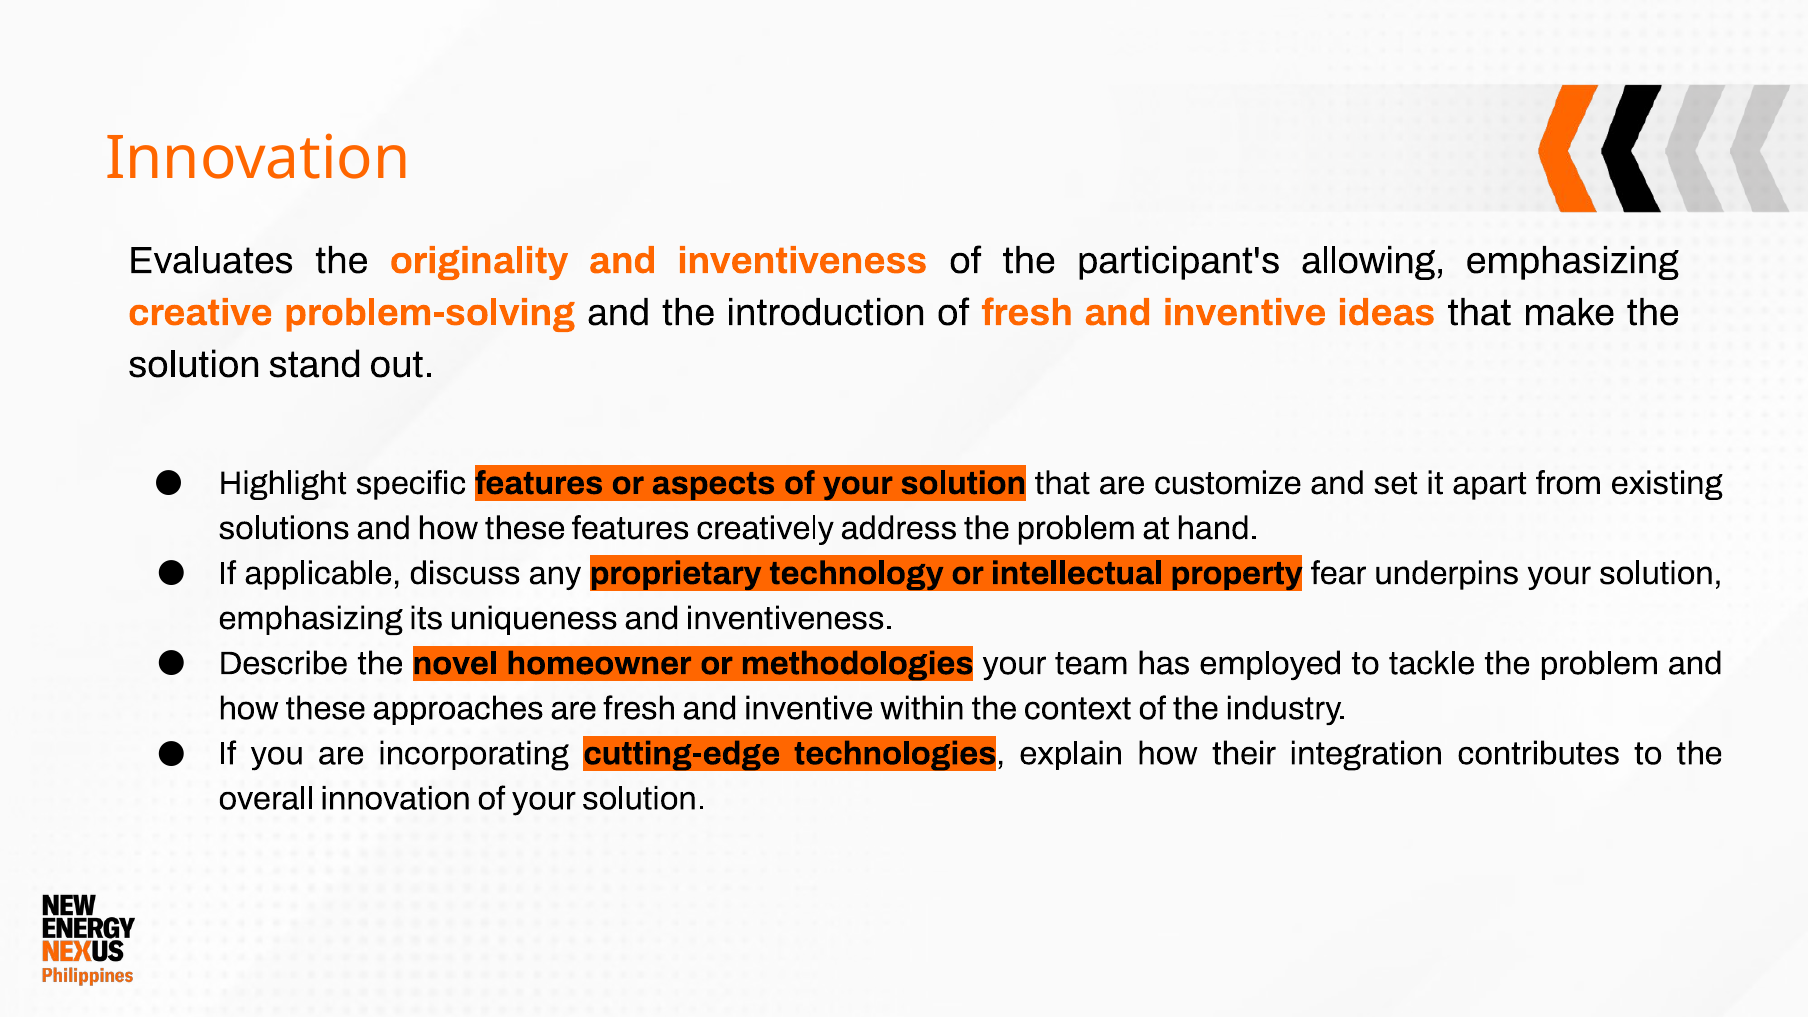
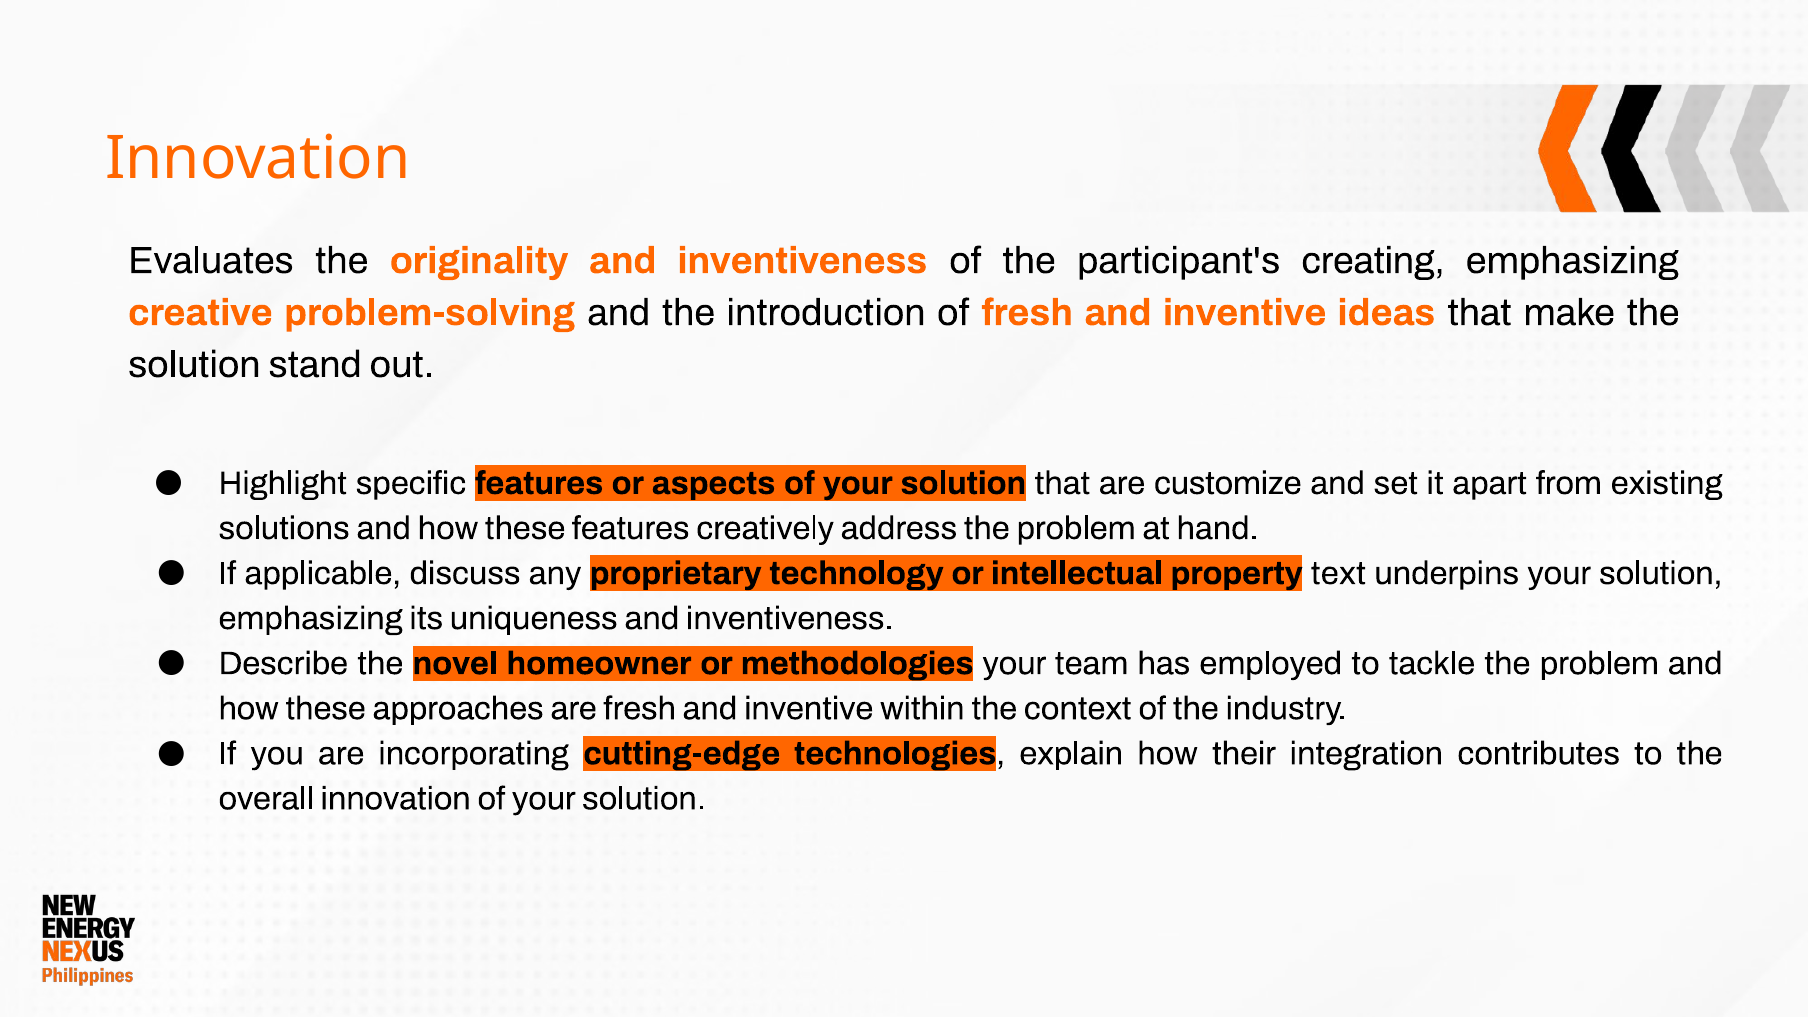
allowing: allowing -> creating
fear: fear -> text
